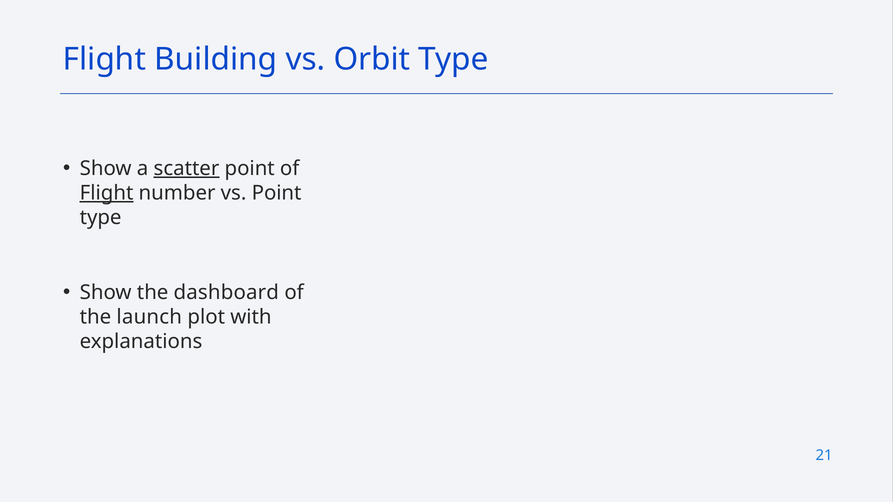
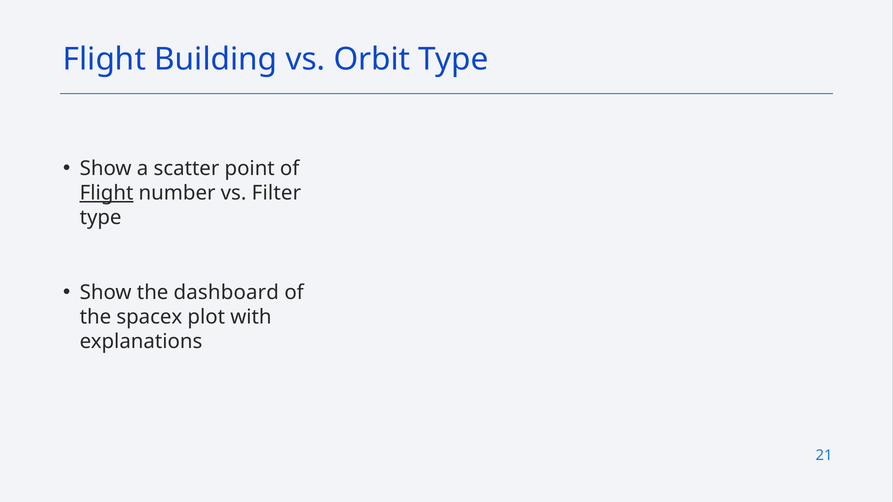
scatter underline: present -> none
vs Point: Point -> Filter
launch: launch -> spacex
